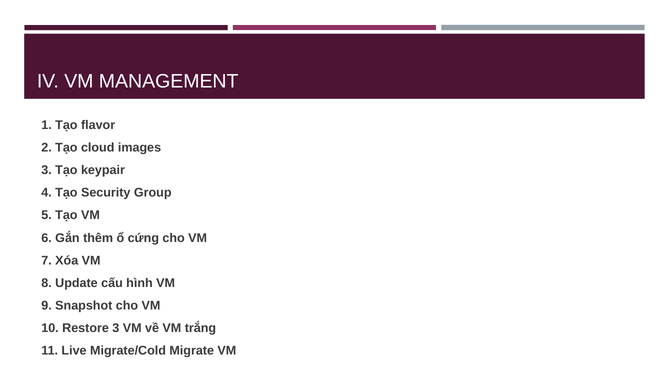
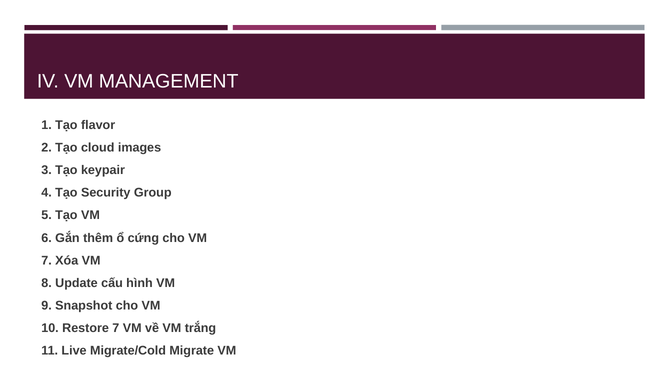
Restore 3: 3 -> 7
